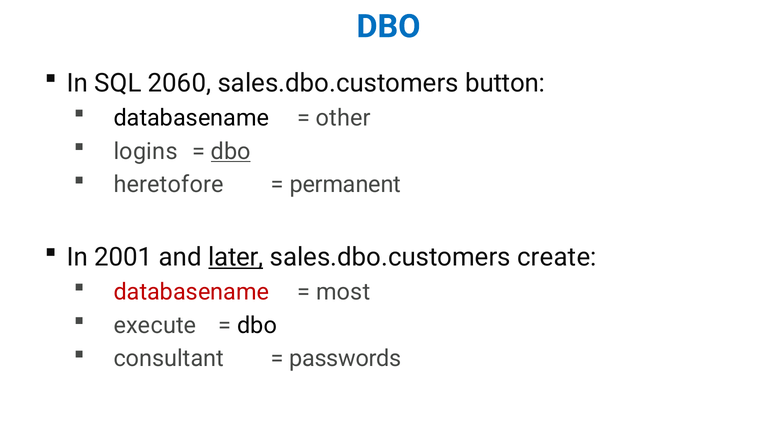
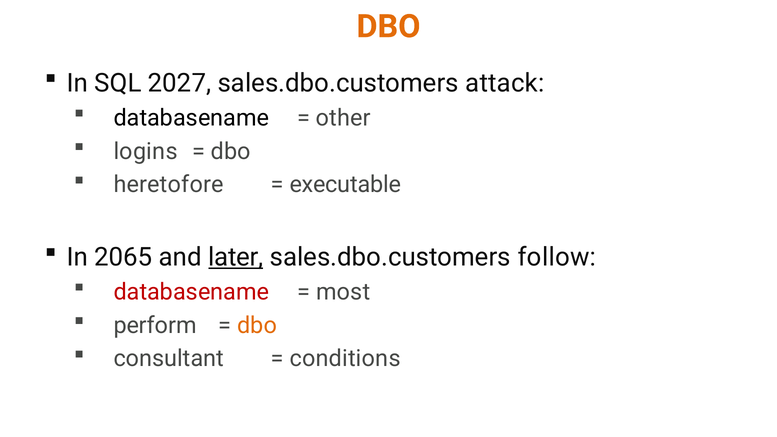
DBO at (389, 27) colour: blue -> orange
2060: 2060 -> 2027
button: button -> attack
dbo at (231, 151) underline: present -> none
permanent: permanent -> executable
2001: 2001 -> 2065
create: create -> follow
execute: execute -> perform
dbo at (257, 325) colour: black -> orange
passwords: passwords -> conditions
